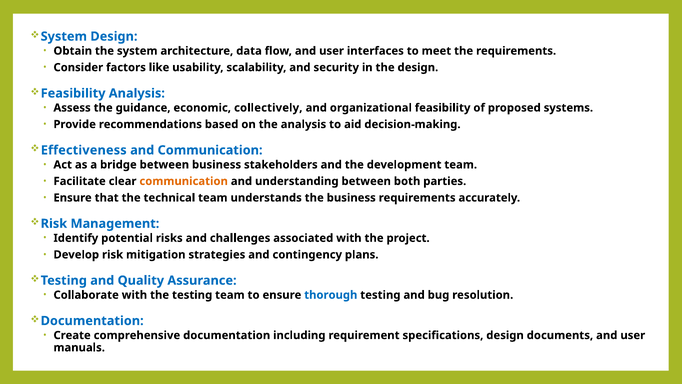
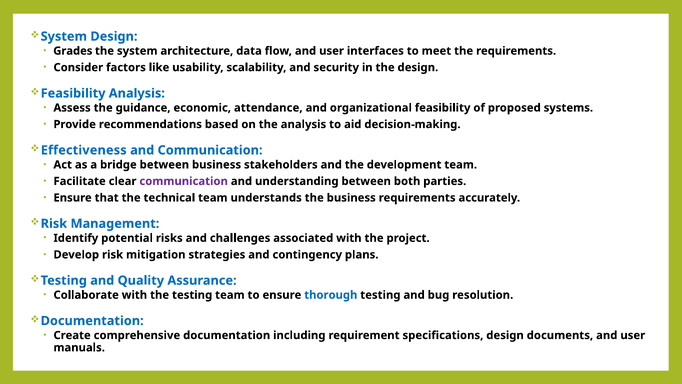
Obtain: Obtain -> Grades
collectively: collectively -> attendance
communication at (184, 181) colour: orange -> purple
